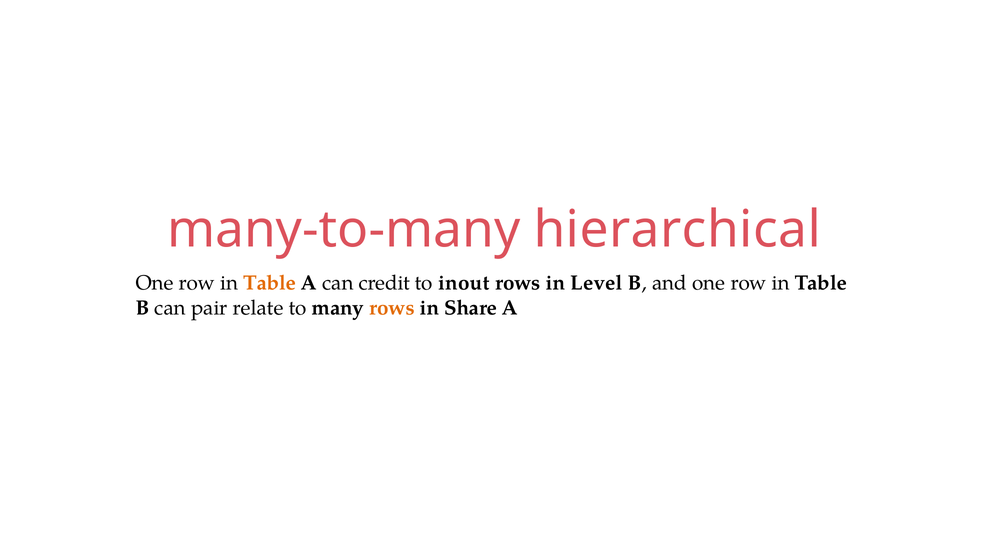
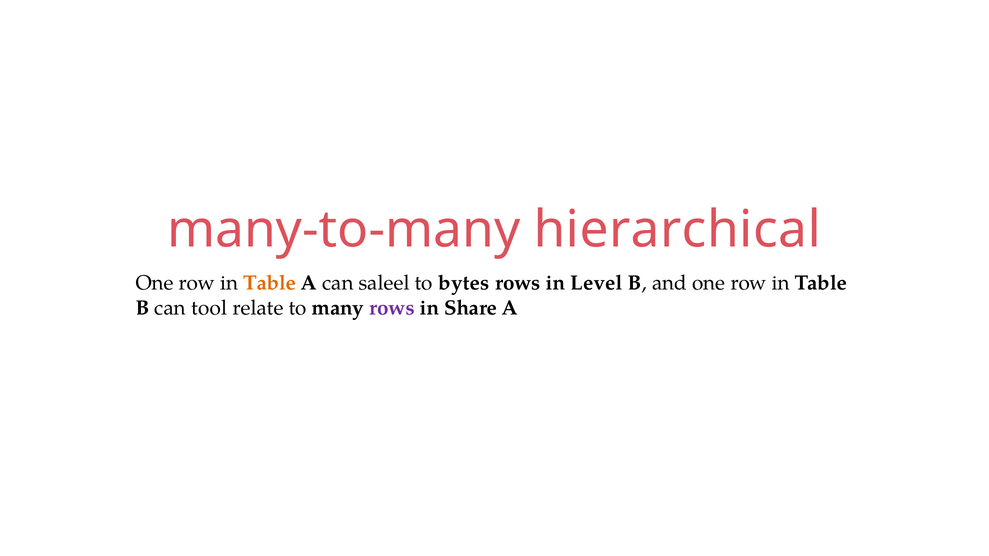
credit: credit -> saleel
inout: inout -> bytes
pair: pair -> tool
rows at (392, 308) colour: orange -> purple
